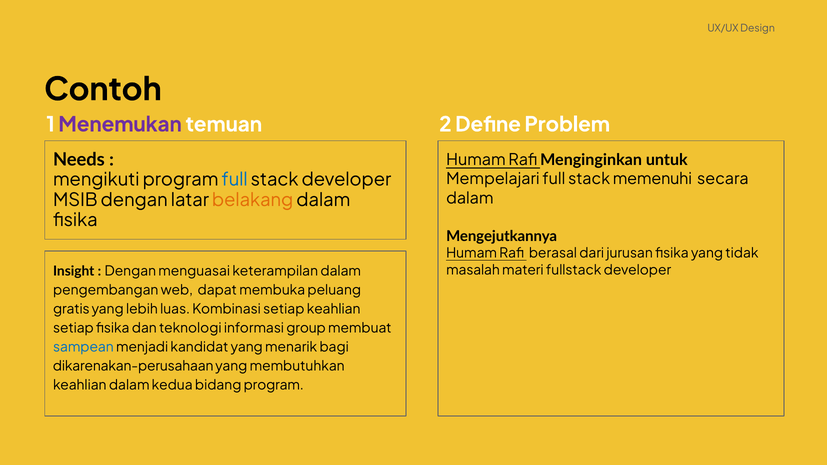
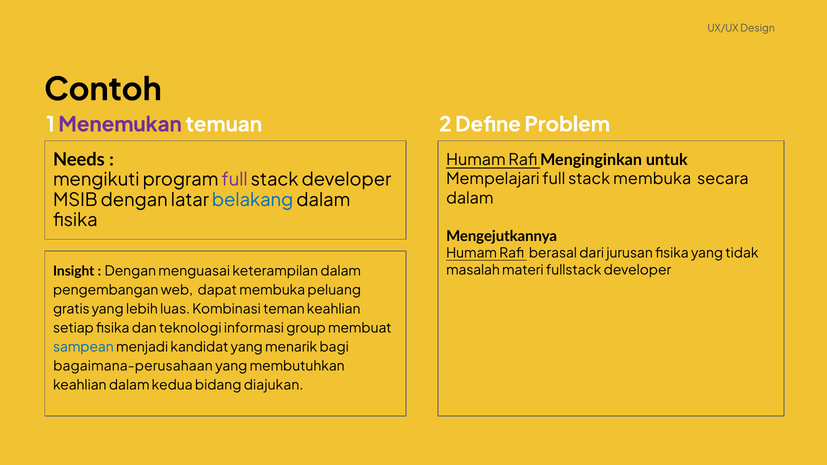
full at (235, 180) colour: blue -> purple
stack memenuhi: memenuhi -> membuka
belakang colour: orange -> blue
Kombinasi setiap: setiap -> teman
dikarenakan-perusahaan: dikarenakan-perusahaan -> bagaimana-perusahaan
bidang program: program -> diajukan
